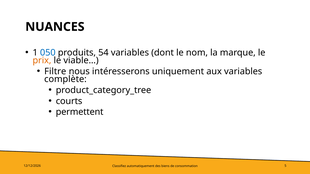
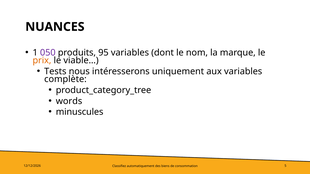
050 colour: blue -> purple
54: 54 -> 95
Filtre: Filtre -> Tests
courts: courts -> words
permettent: permettent -> minuscules
